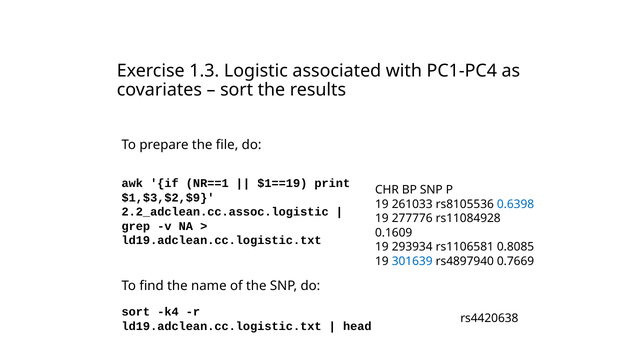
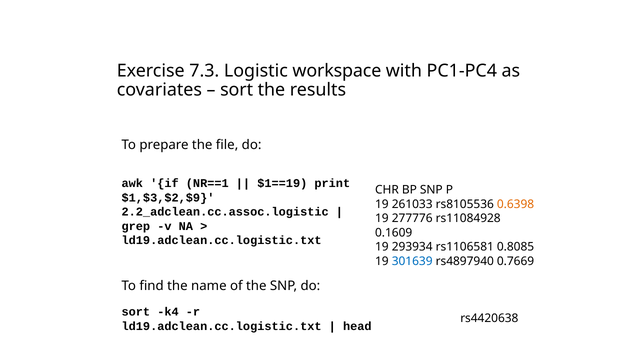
1.3: 1.3 -> 7.3
associated: associated -> workspace
0.6398 colour: blue -> orange
